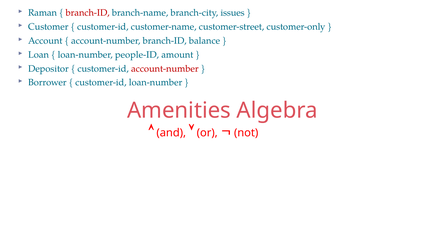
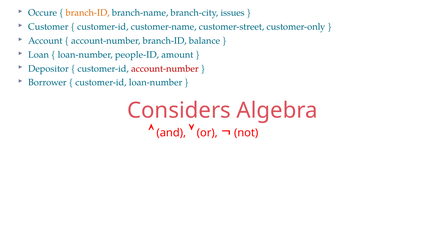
Raman: Raman -> Occure
branch-ID at (88, 13) colour: red -> orange
Amenities: Amenities -> Considers
